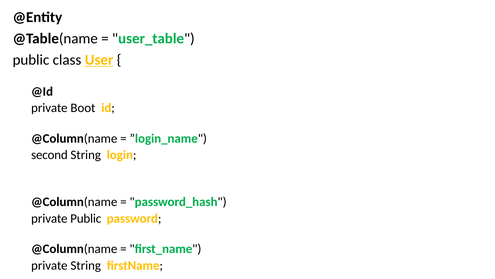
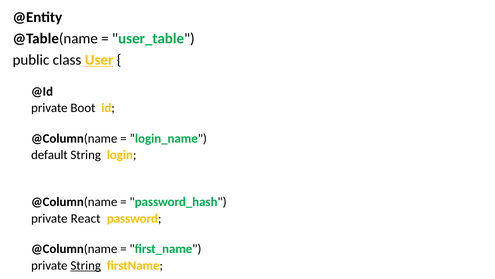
second: second -> default
private Public: Public -> React
String at (86, 265) underline: none -> present
